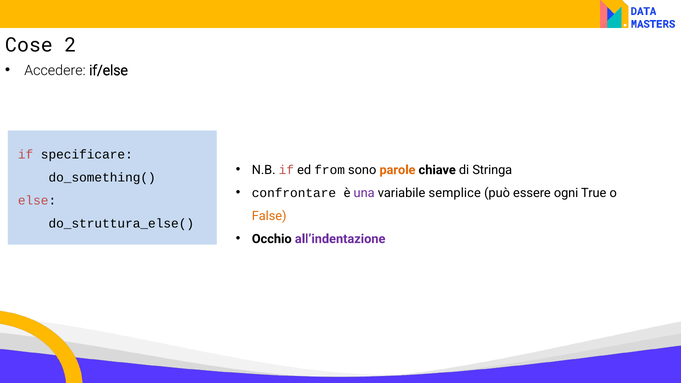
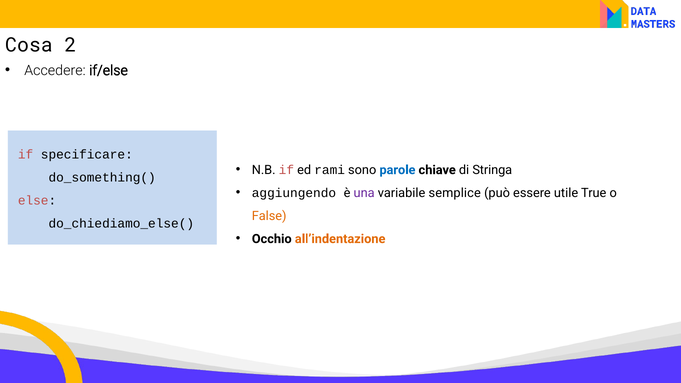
Cose: Cose -> Cosa
from: from -> rami
parole colour: orange -> blue
confrontare: confrontare -> aggiungendo
ogni: ogni -> utile
do_struttura_else(: do_struttura_else( -> do_chiediamo_else(
all’indentazione colour: purple -> orange
